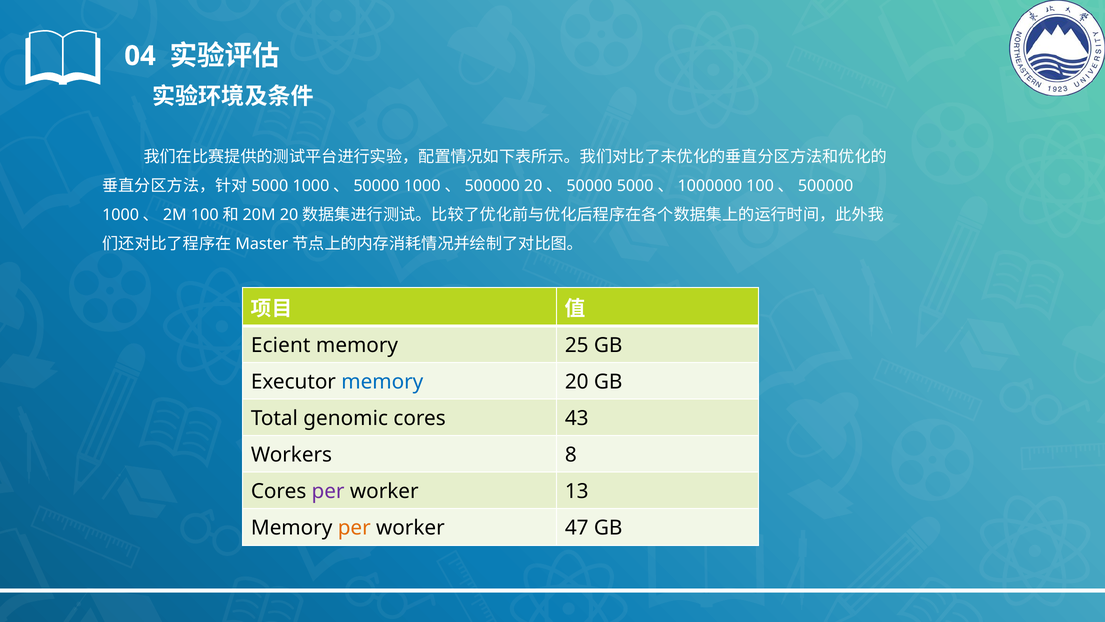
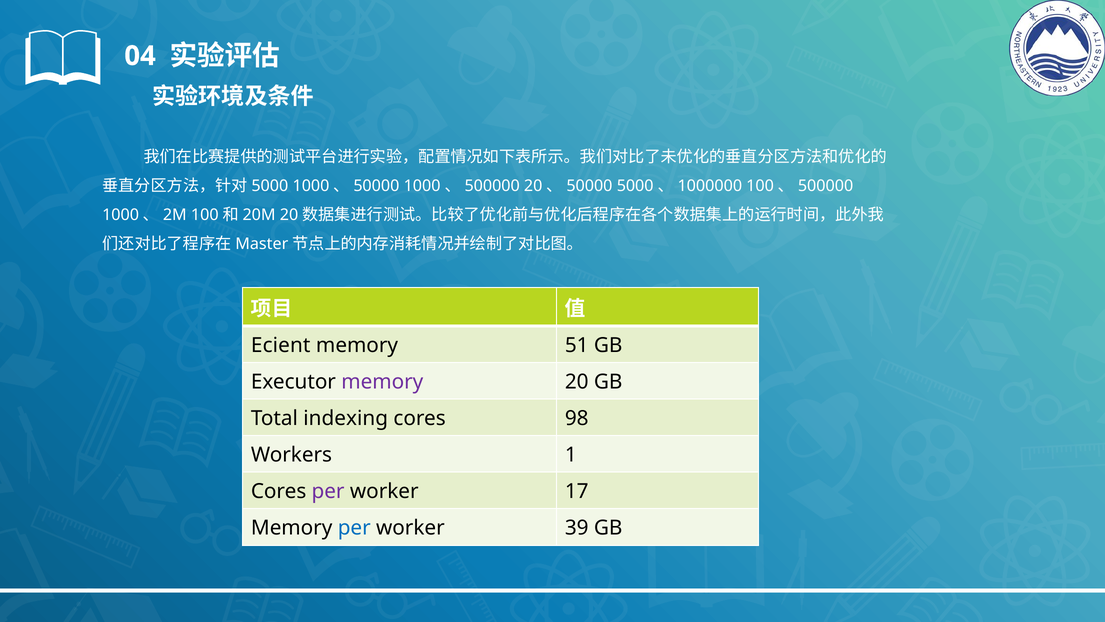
25: 25 -> 51
memory at (382, 382) colour: blue -> purple
genomic: genomic -> indexing
43: 43 -> 98
8: 8 -> 1
13: 13 -> 17
per at (354, 528) colour: orange -> blue
47: 47 -> 39
